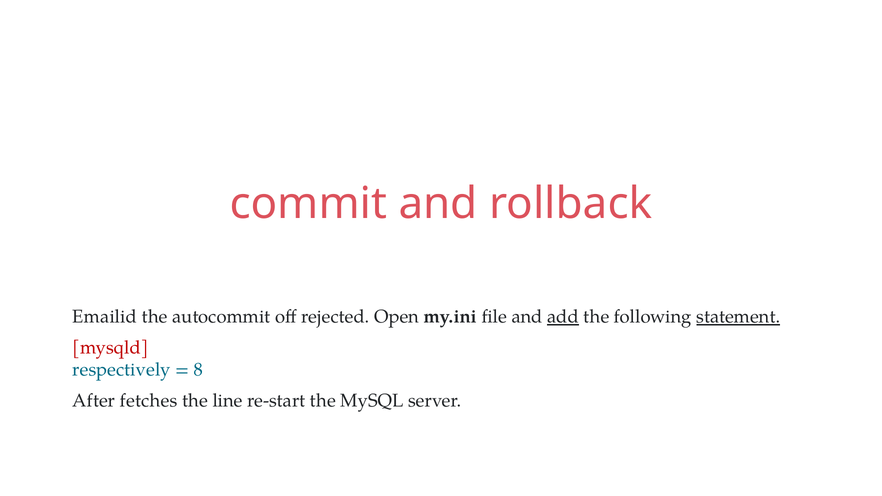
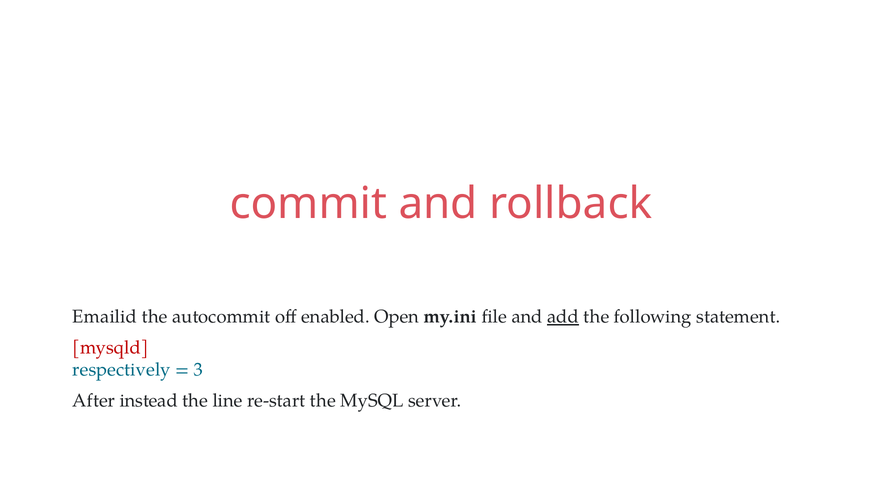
rejected: rejected -> enabled
statement underline: present -> none
8: 8 -> 3
fetches: fetches -> instead
